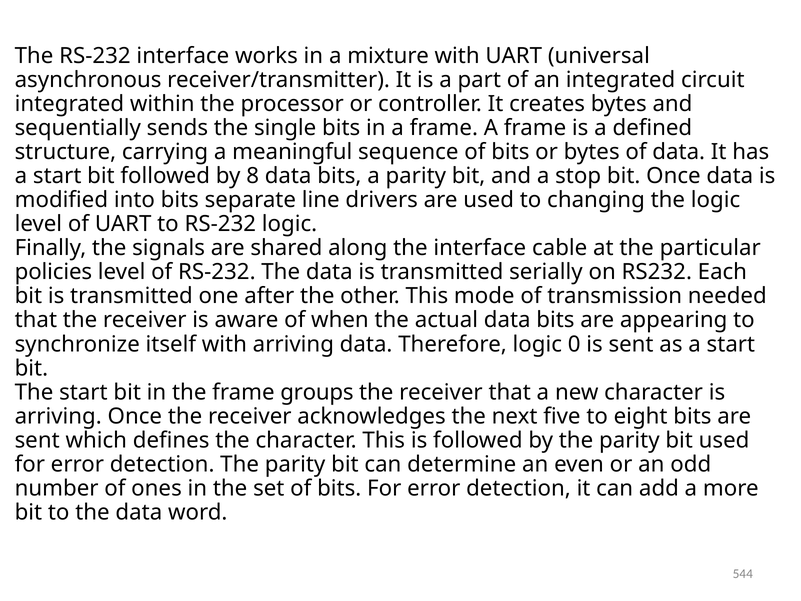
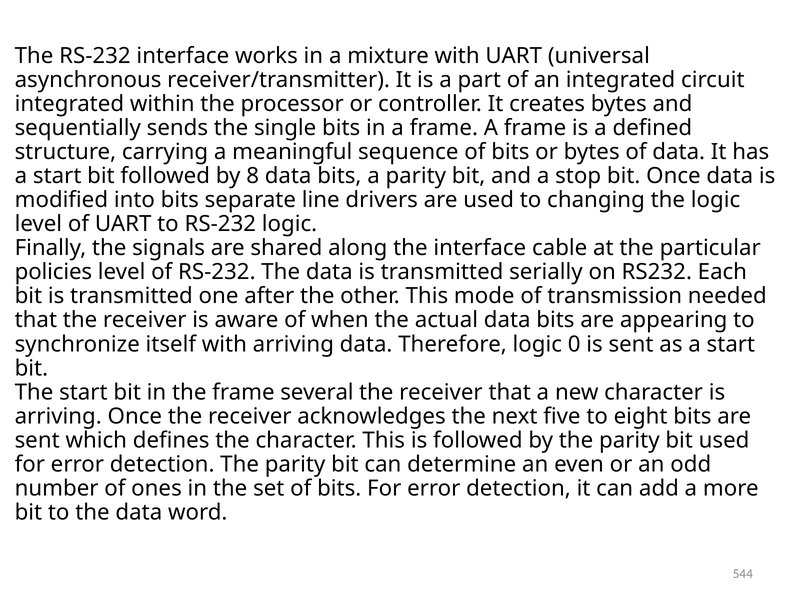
groups: groups -> several
